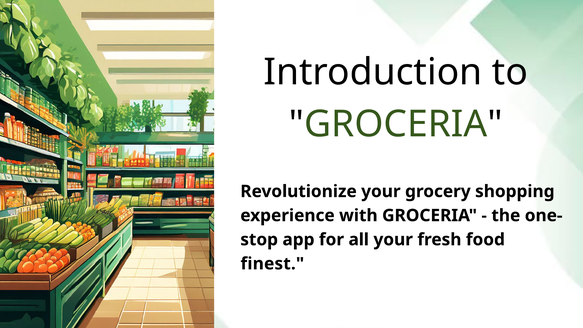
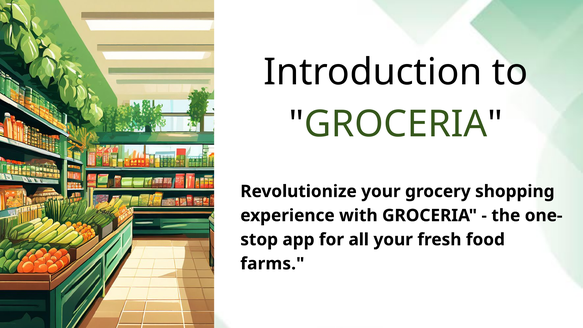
finest: finest -> farms
